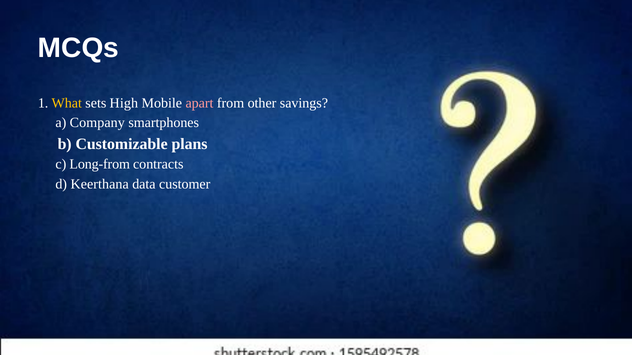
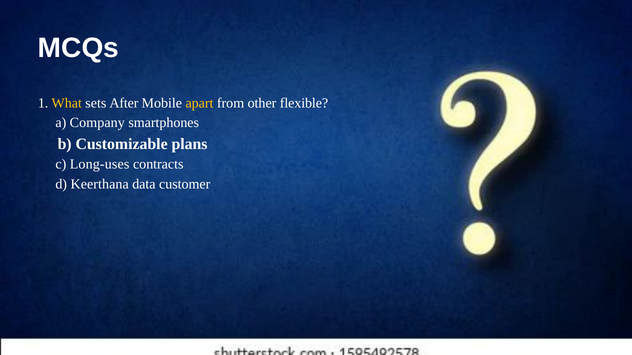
High: High -> After
apart colour: pink -> yellow
savings: savings -> flexible
Long-from: Long-from -> Long-uses
